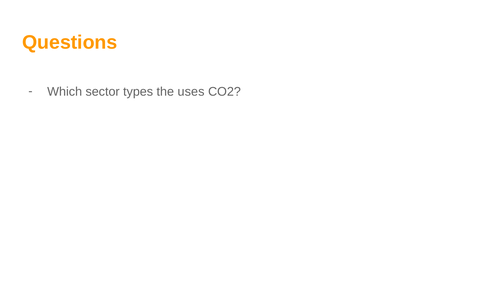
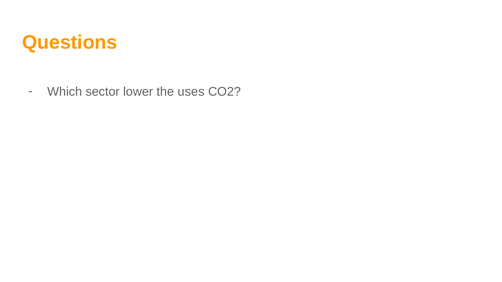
types: types -> lower
